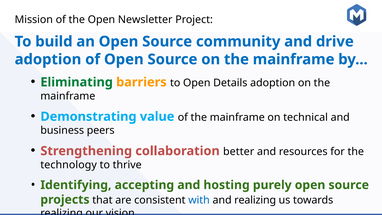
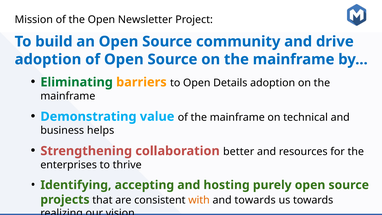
peers: peers -> helps
technology: technology -> enterprises
with colour: blue -> orange
and realizing: realizing -> towards
